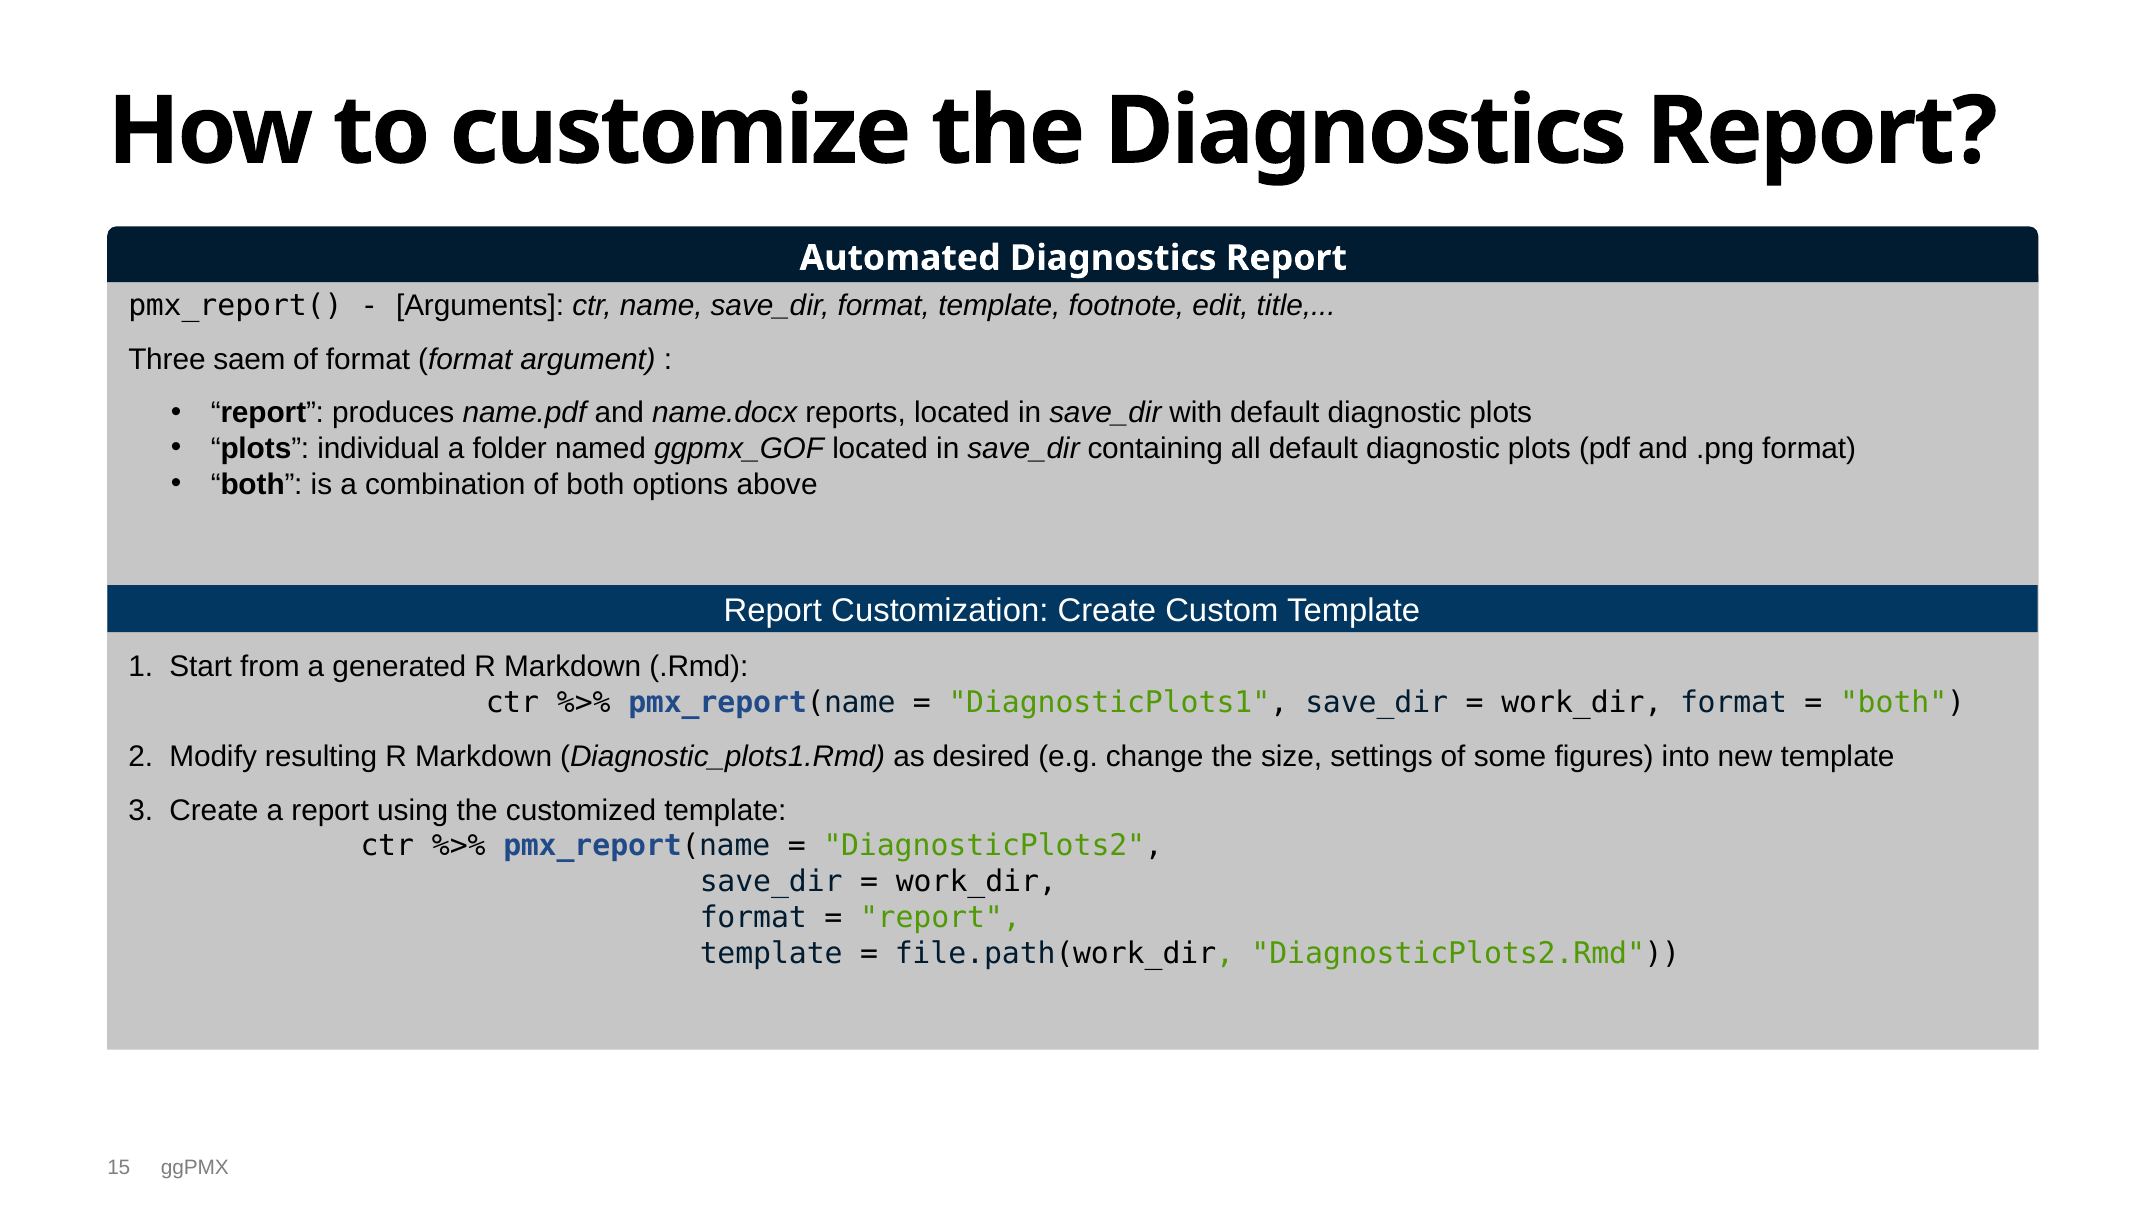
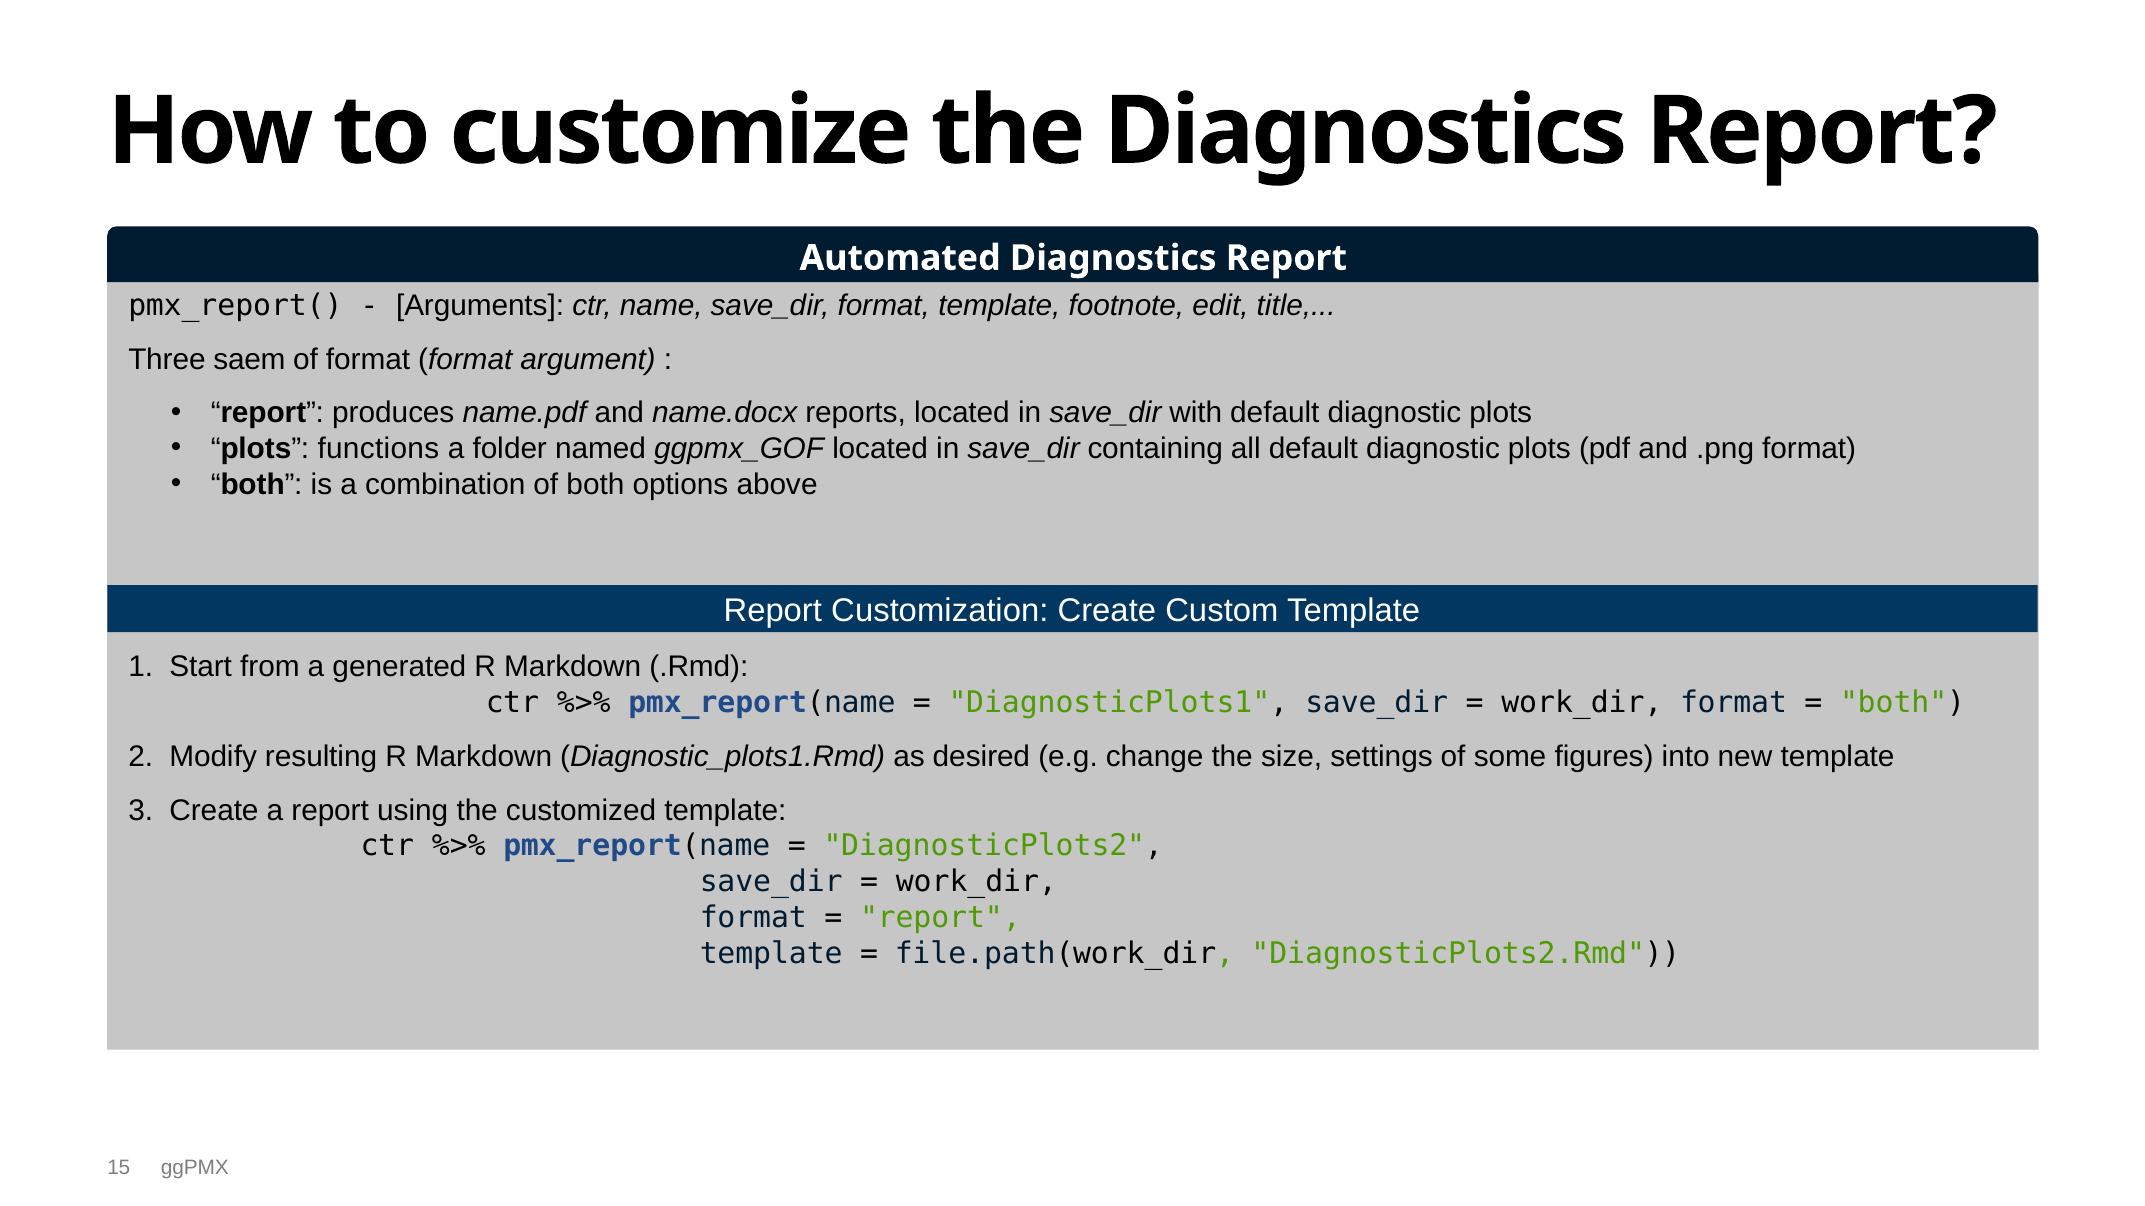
individual: individual -> functions
